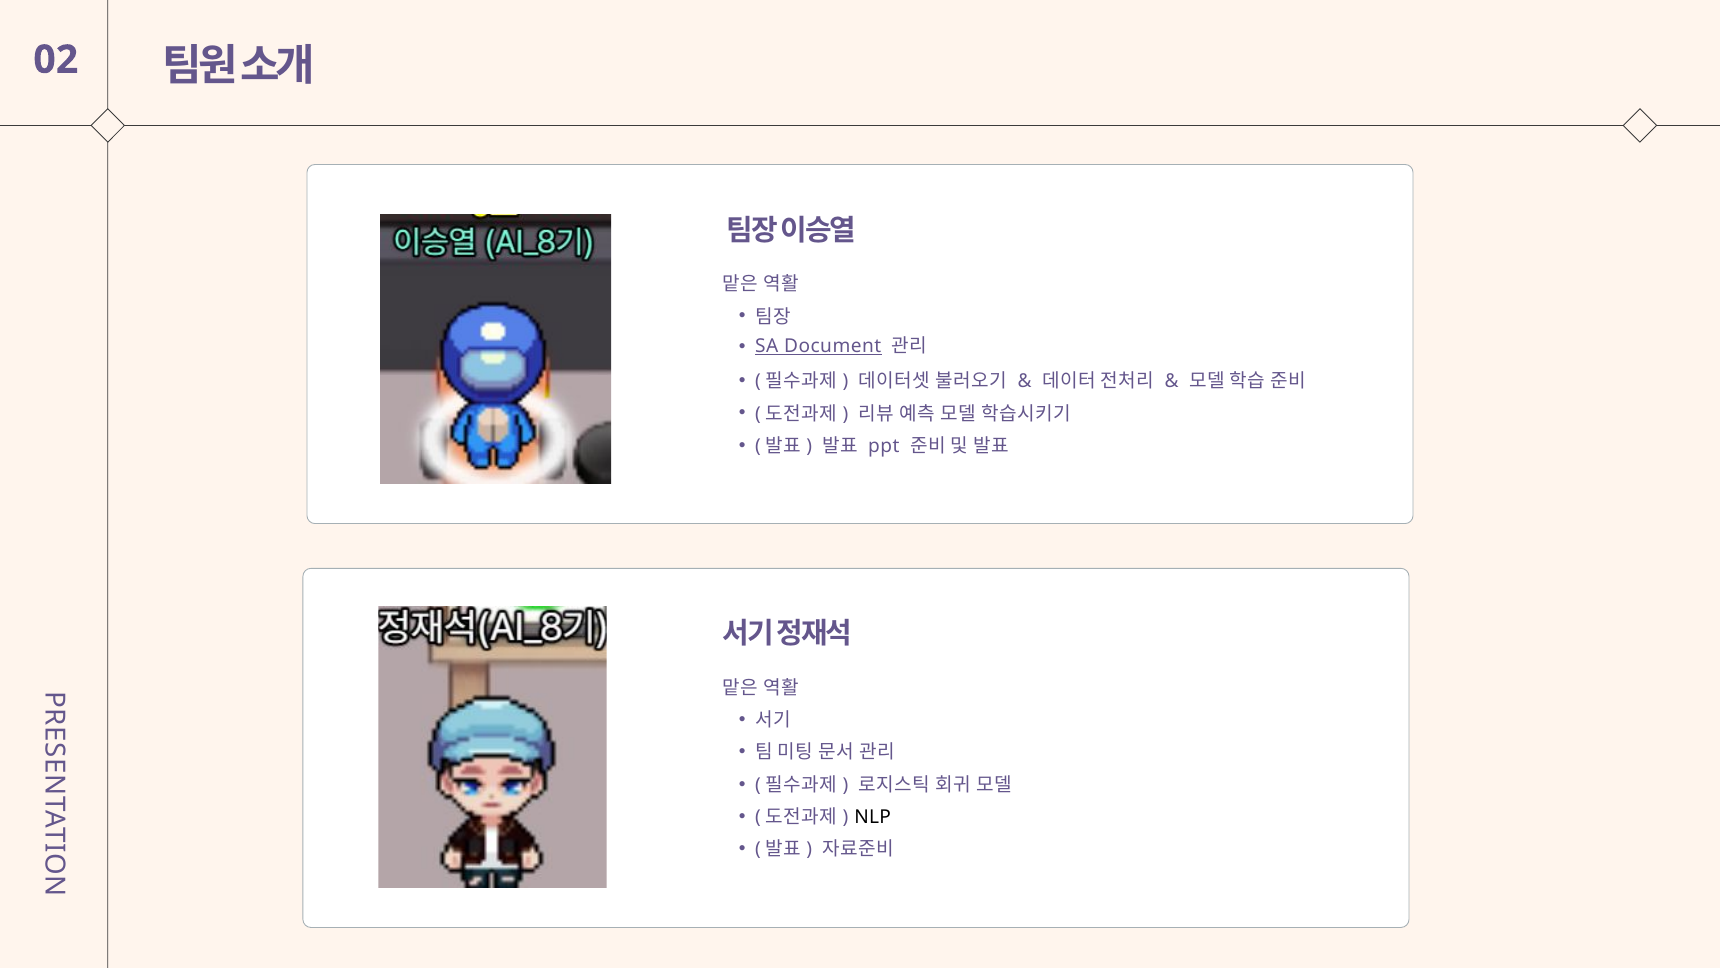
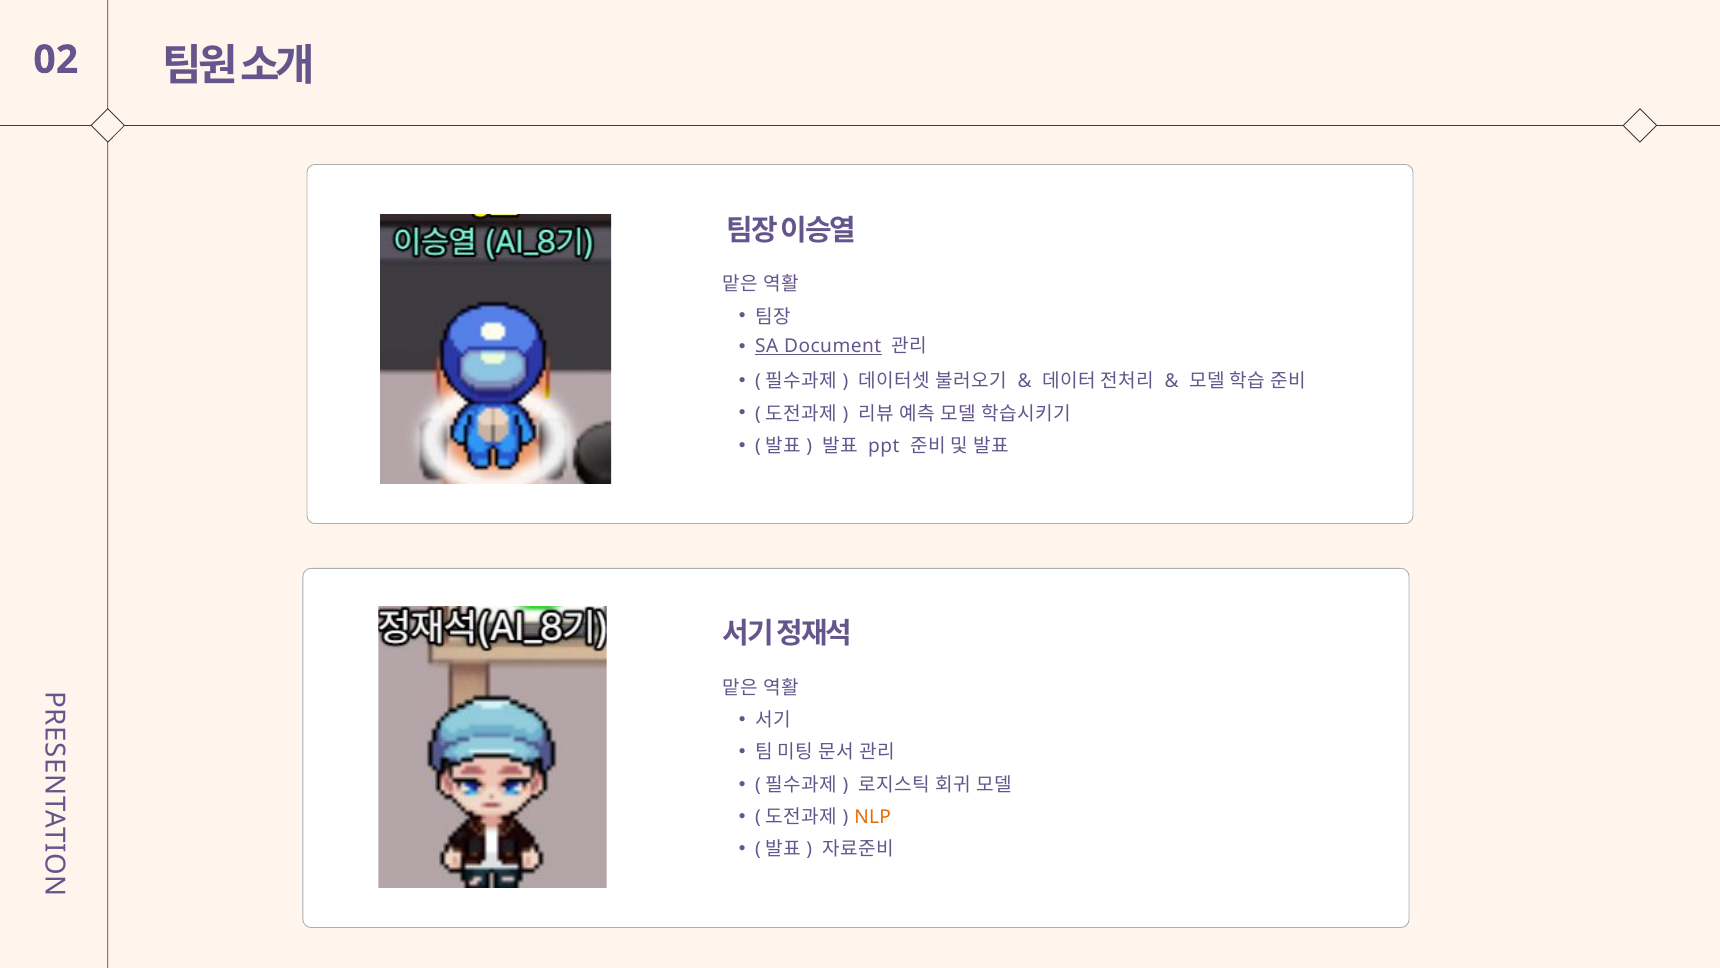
NLP colour: black -> orange
